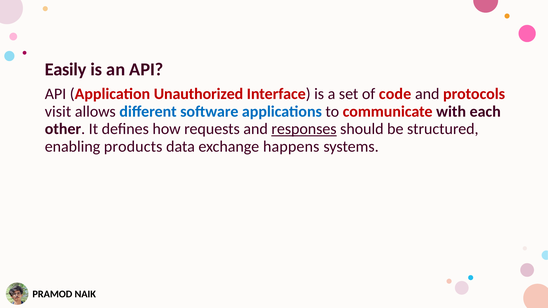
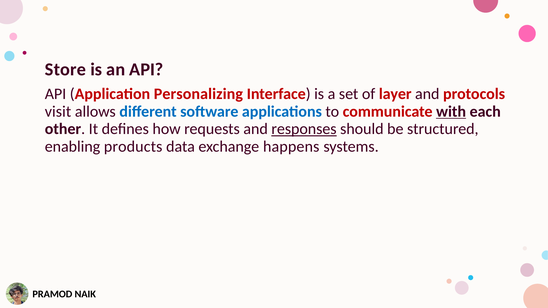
Easily: Easily -> Store
Unauthorized: Unauthorized -> Personalizing
code: code -> layer
with underline: none -> present
